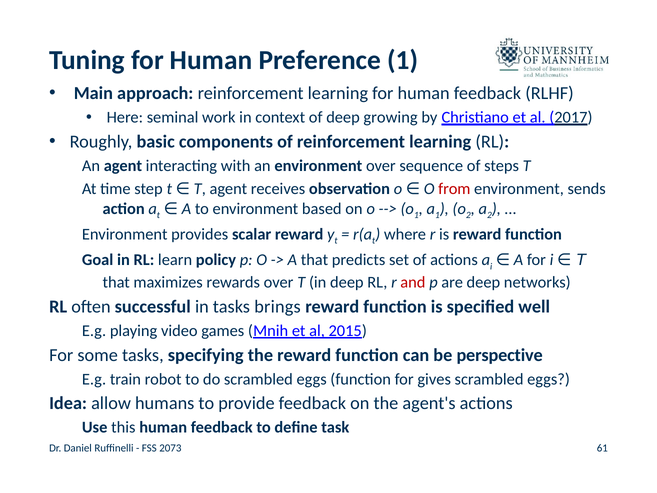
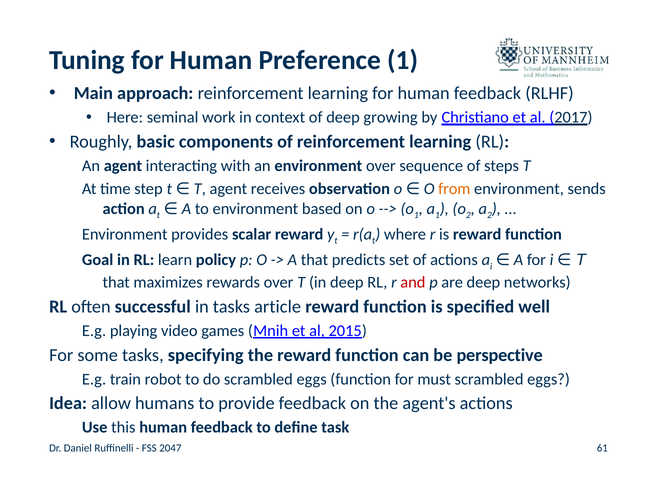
from colour: red -> orange
brings: brings -> article
gives: gives -> must
2073: 2073 -> 2047
